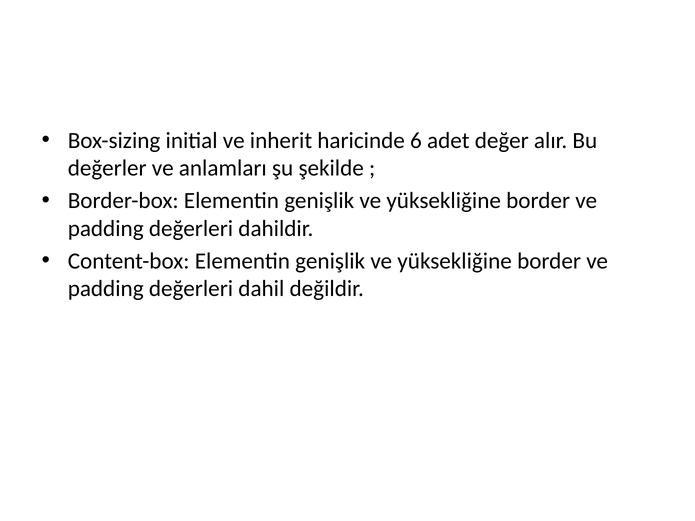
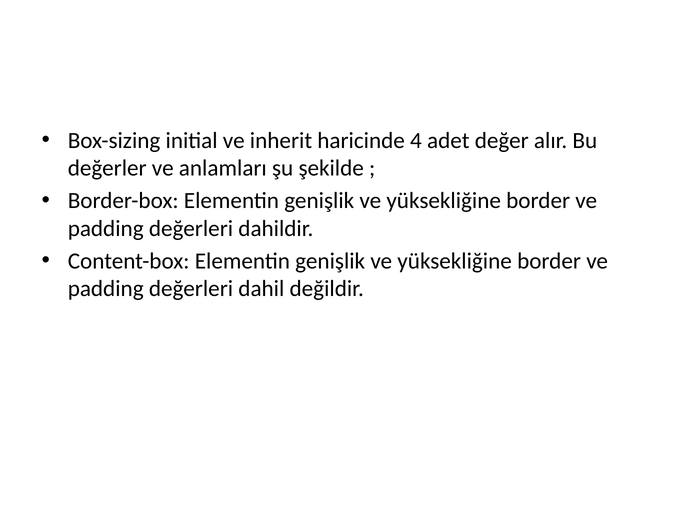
6: 6 -> 4
